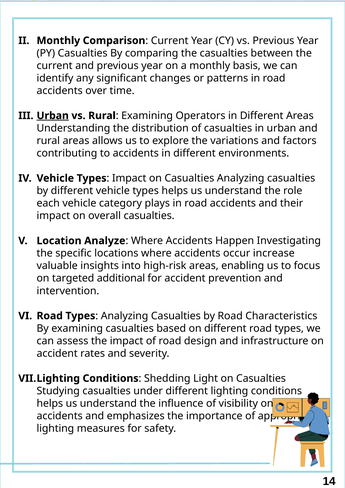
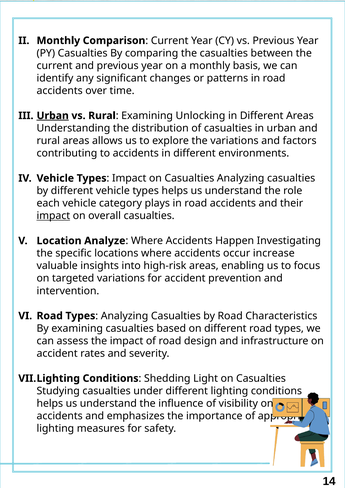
Operators: Operators -> Unlocking
impact at (53, 216) underline: none -> present
targeted additional: additional -> variations
